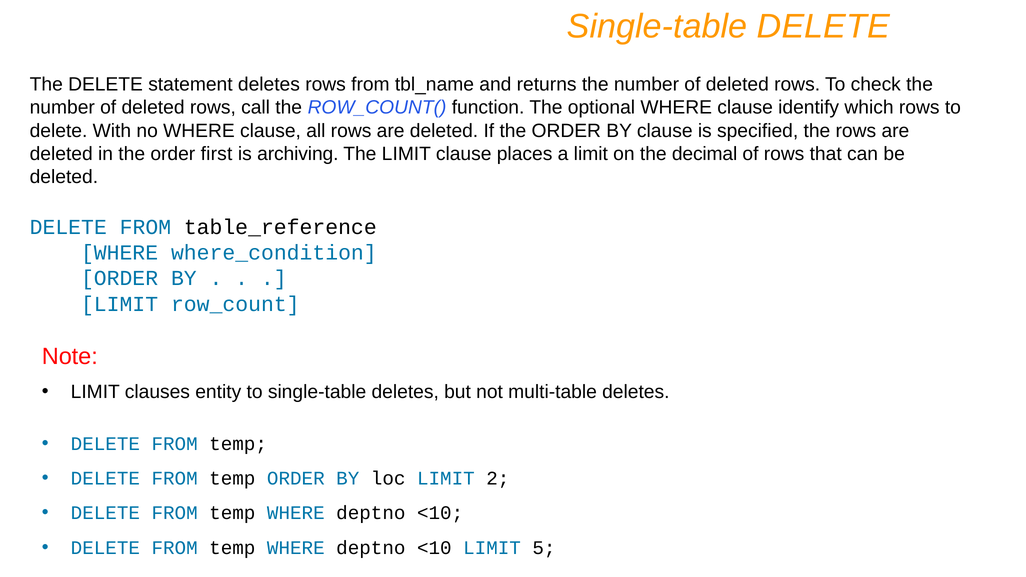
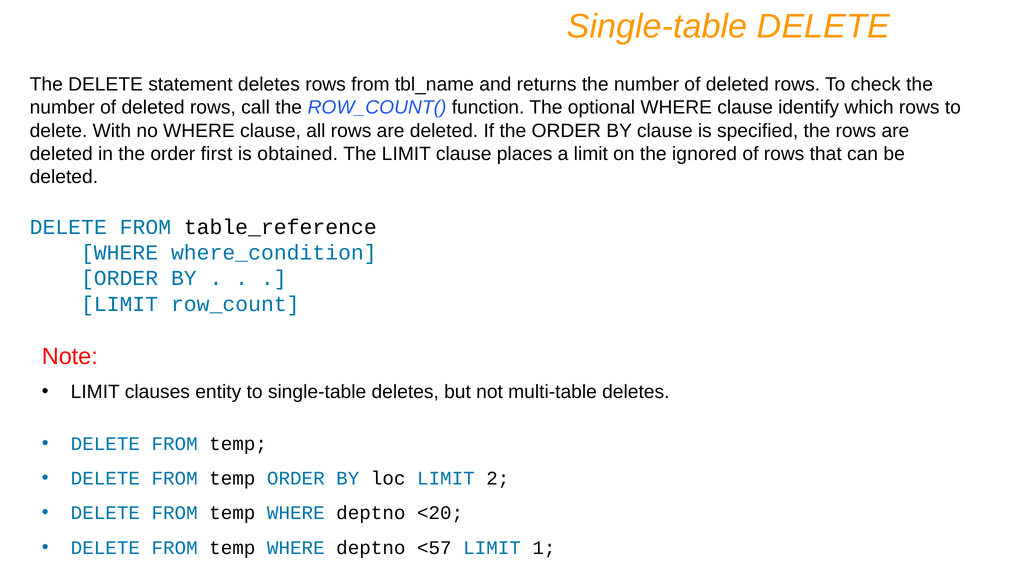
archiving: archiving -> obtained
decimal: decimal -> ignored
<10 at (440, 513): <10 -> <20
<10 at (434, 548): <10 -> <57
5: 5 -> 1
